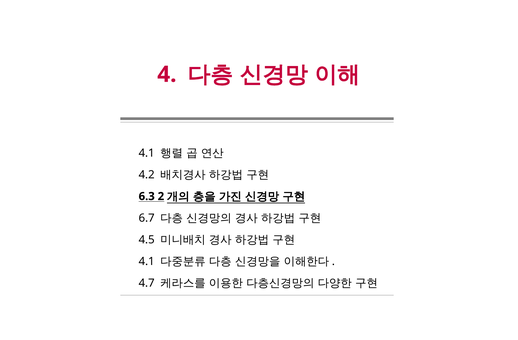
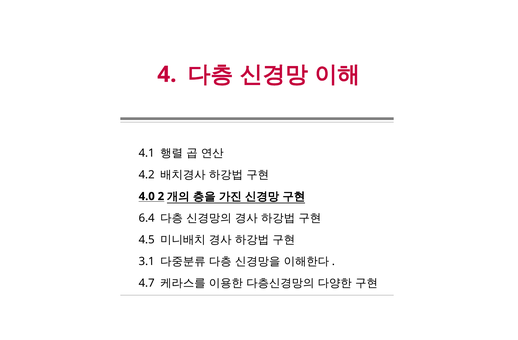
6.3: 6.3 -> 4.0
6.7: 6.7 -> 6.4
4.1 at (147, 262): 4.1 -> 3.1
